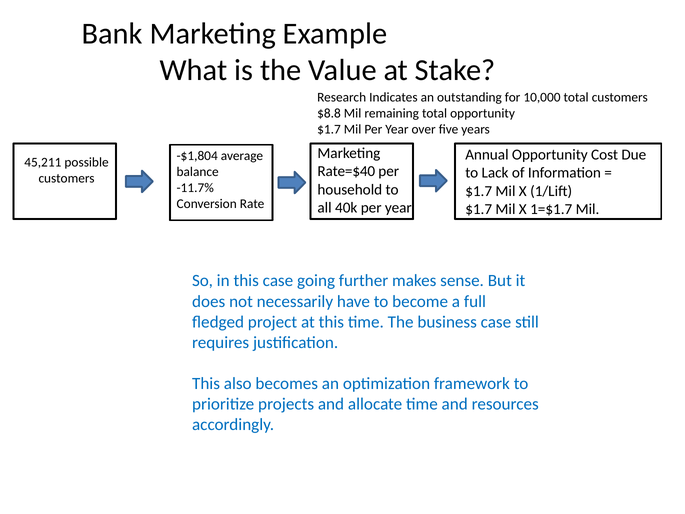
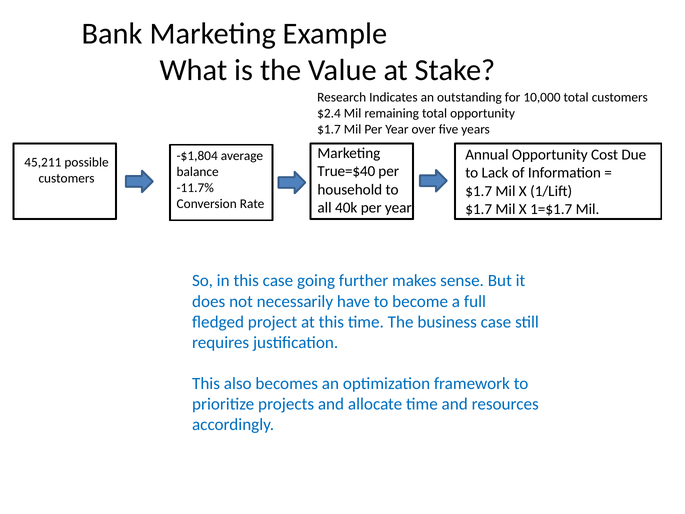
$8.8: $8.8 -> $2.4
Rate=$40: Rate=$40 -> True=$40
